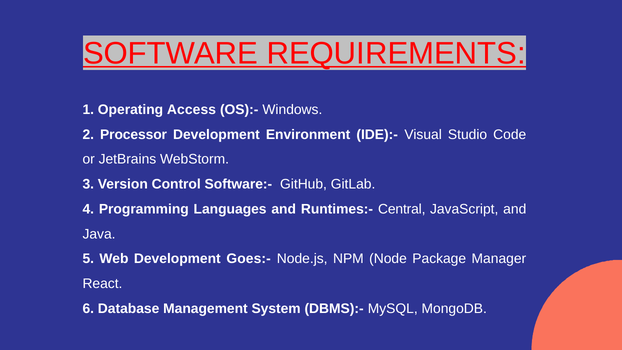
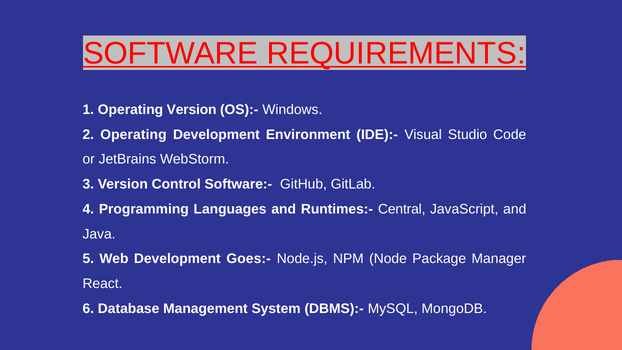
Operating Access: Access -> Version
2 Processor: Processor -> Operating
